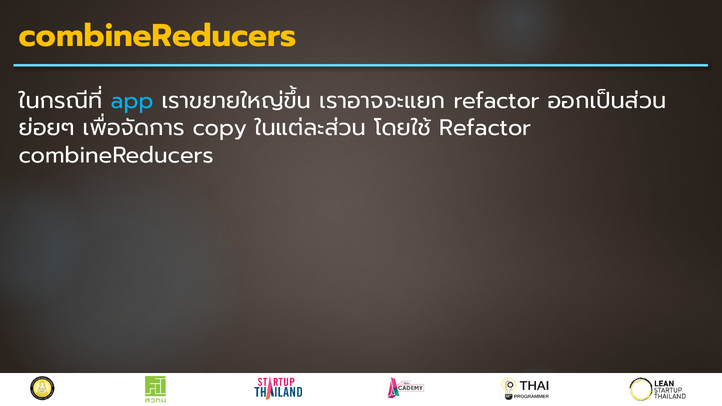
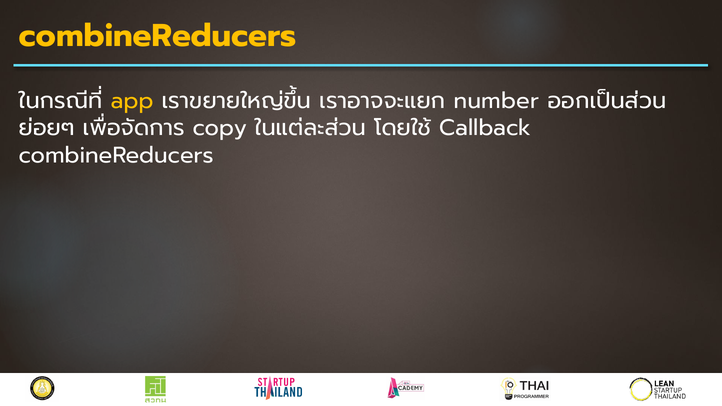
app colour: light blue -> yellow
refactor at (497, 101): refactor -> number
Refactor at (485, 128): Refactor -> Callback
